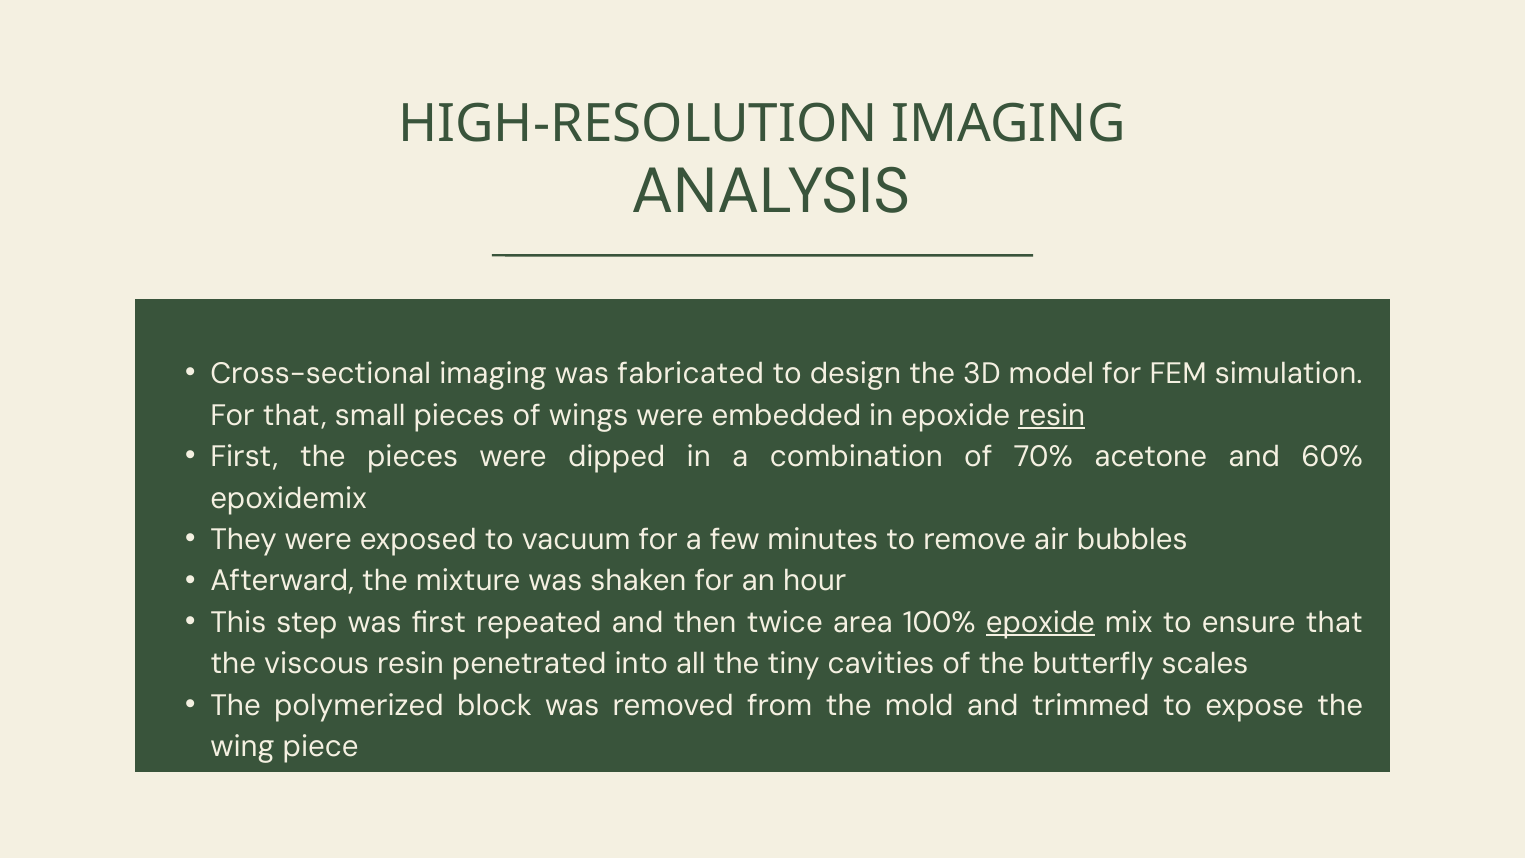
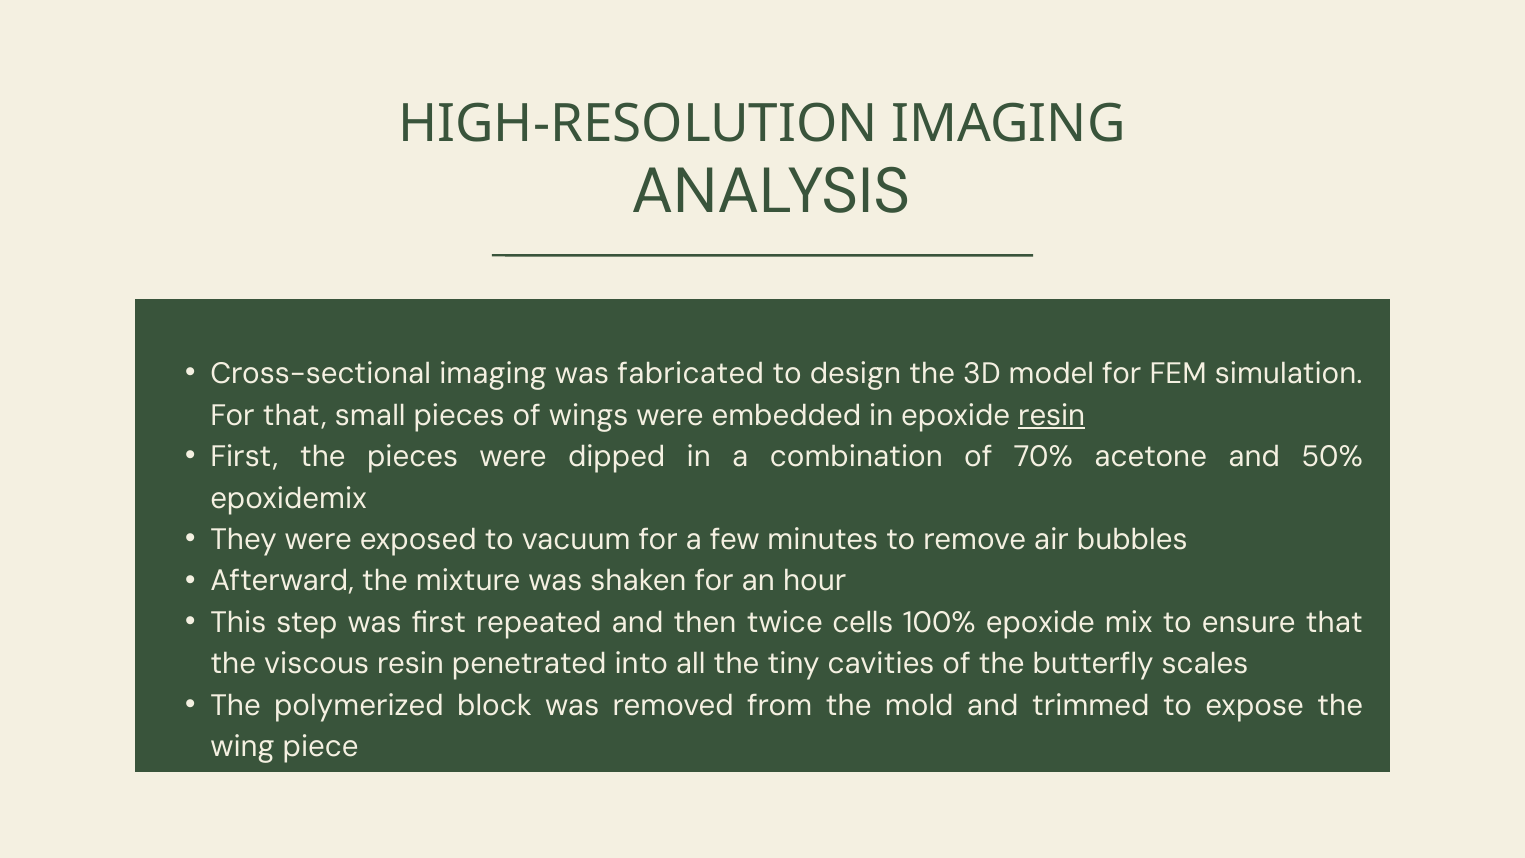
60%: 60% -> 50%
area: area -> cells
epoxide at (1040, 623) underline: present -> none
